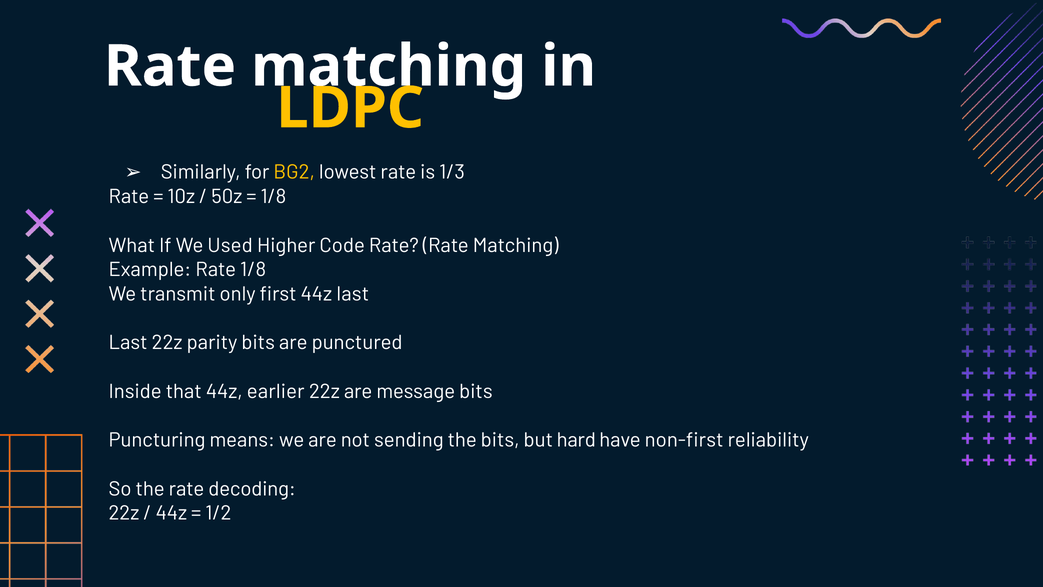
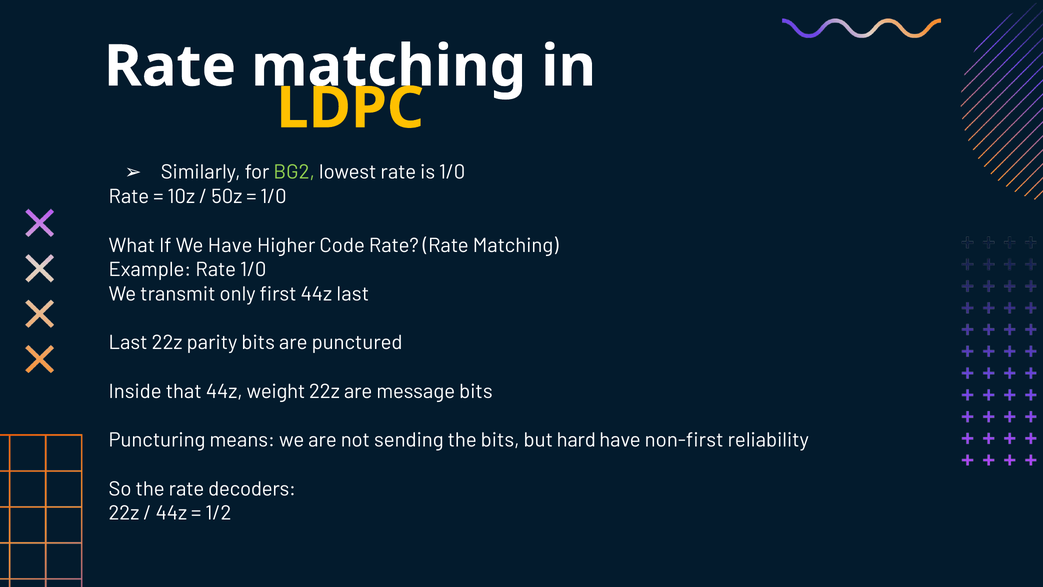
BG2 colour: yellow -> light green
is 1/3: 1/3 -> 1/0
1/8 at (273, 196): 1/8 -> 1/0
We Used: Used -> Have
Rate 1/8: 1/8 -> 1/0
earlier: earlier -> weight
decoding: decoding -> decoders
